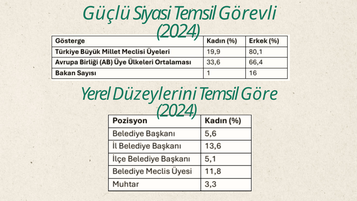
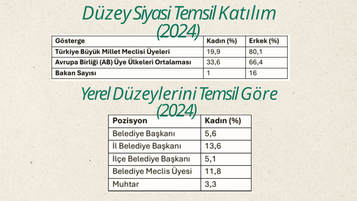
Güçlü: Güçlü -> Düzey
Görevli: Görevli -> Katılım
